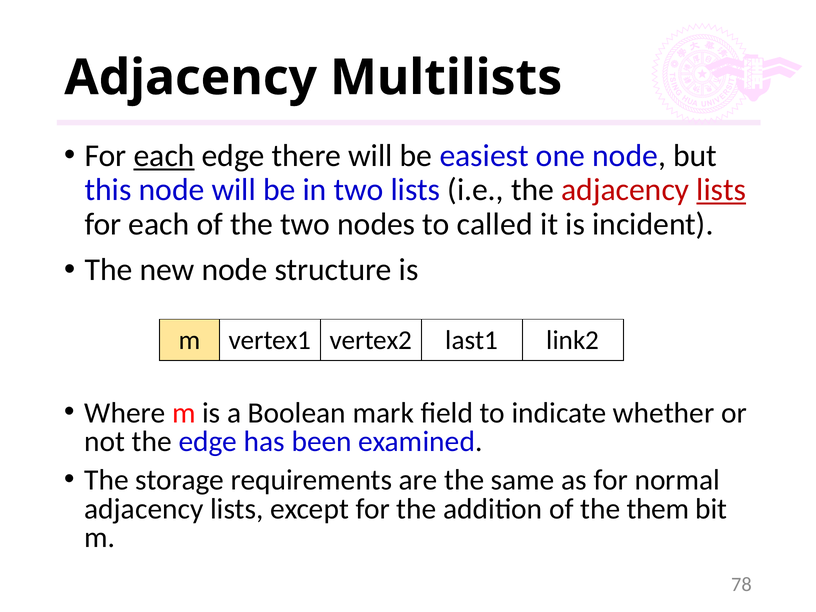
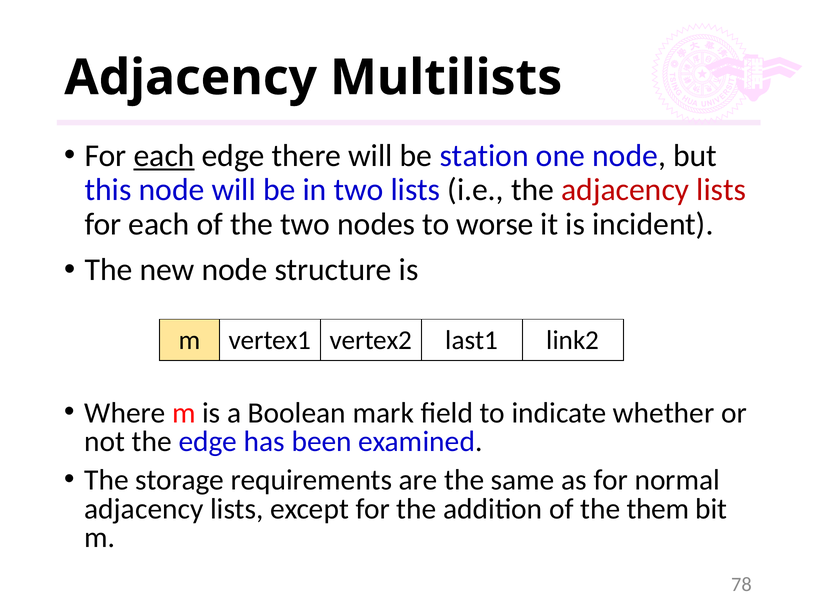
easiest: easiest -> station
lists at (721, 190) underline: present -> none
called: called -> worse
